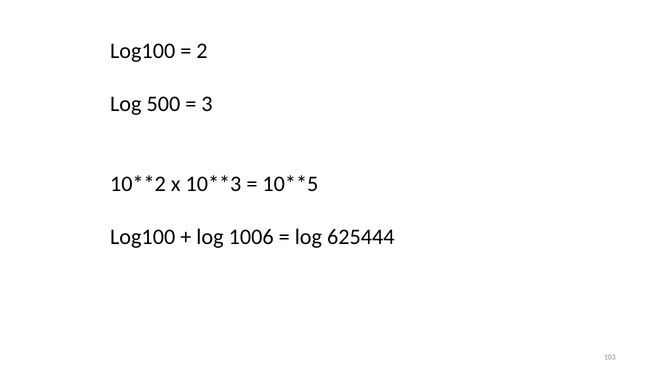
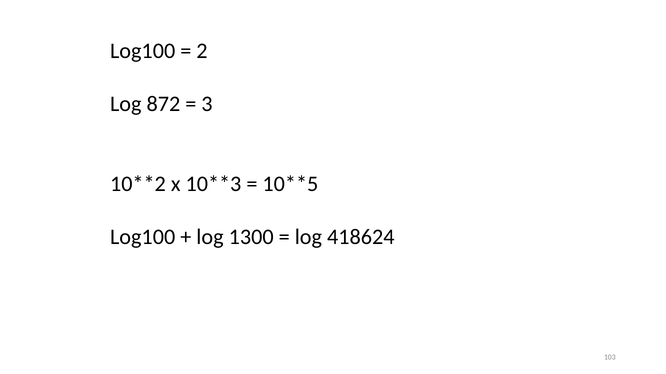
500: 500 -> 872
1006: 1006 -> 1300
625444: 625444 -> 418624
